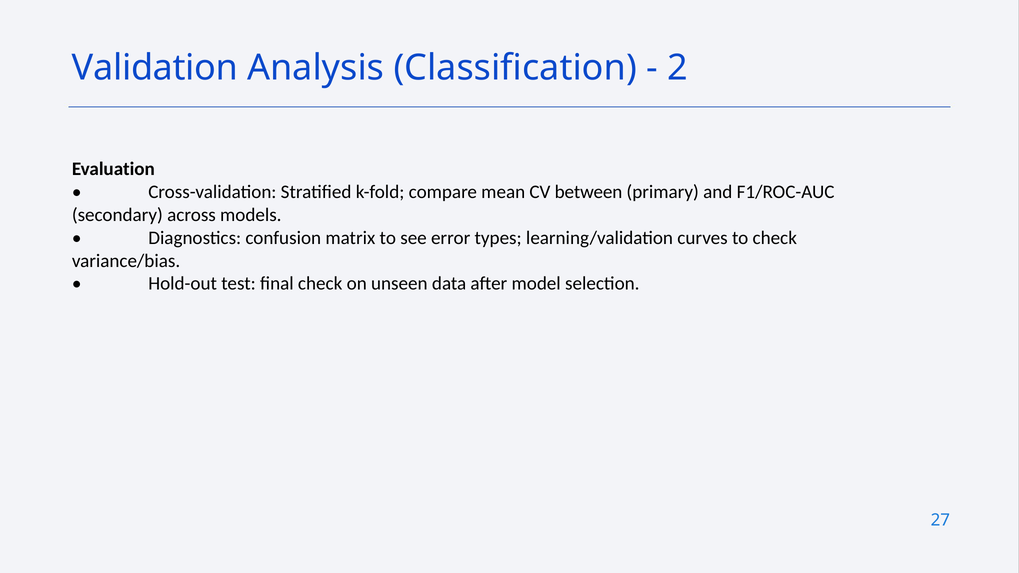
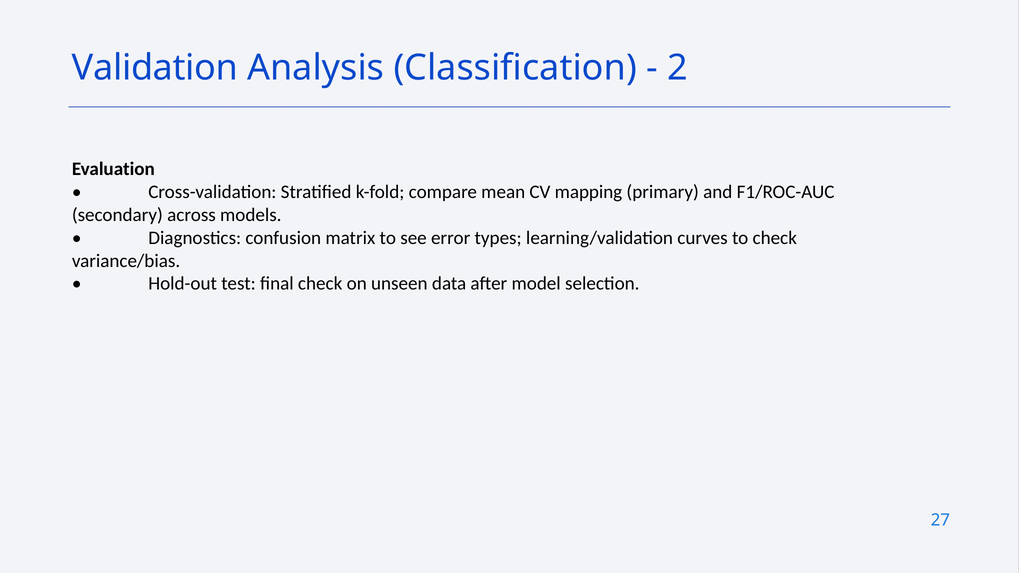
between: between -> mapping
